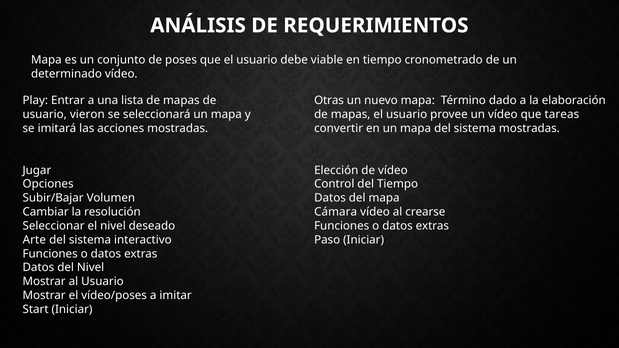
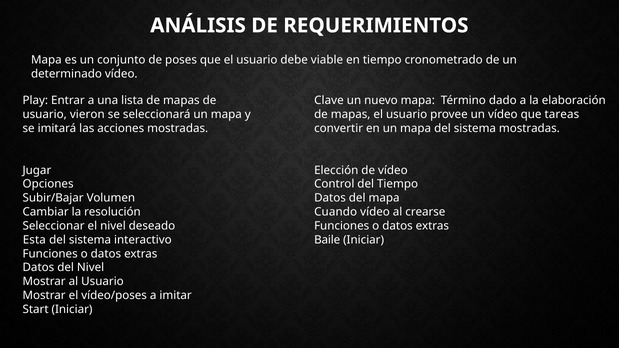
Otras: Otras -> Clave
Cámara: Cámara -> Cuando
Arte: Arte -> Esta
Paso: Paso -> Baile
